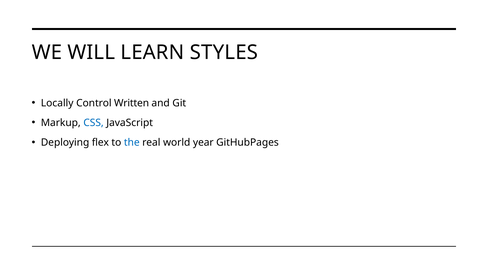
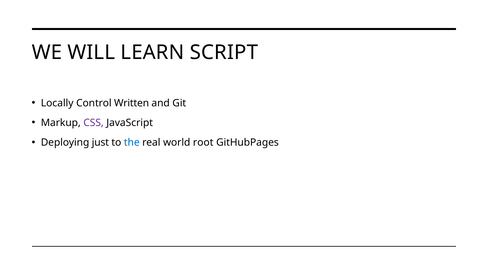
STYLES: STYLES -> SCRIPT
CSS colour: blue -> purple
flex: flex -> just
year: year -> root
